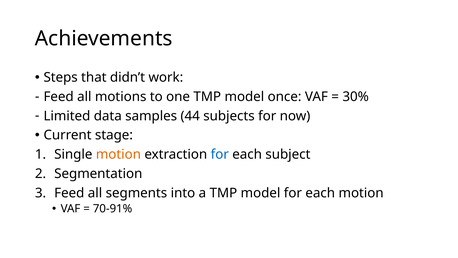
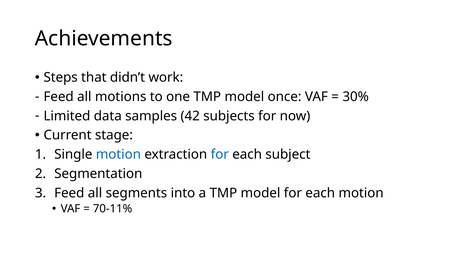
44: 44 -> 42
motion at (118, 154) colour: orange -> blue
70-91%: 70-91% -> 70-11%
